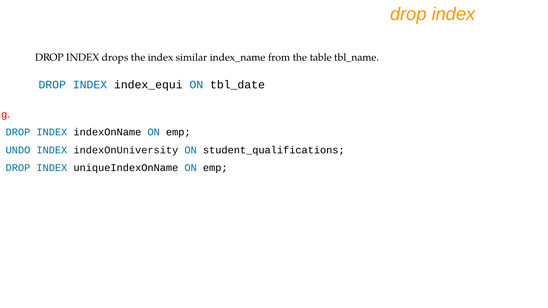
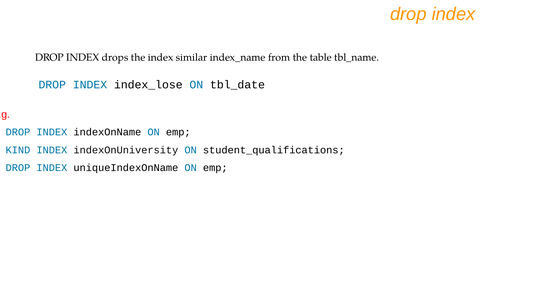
index_equi: index_equi -> index_lose
UNDO: UNDO -> KIND
